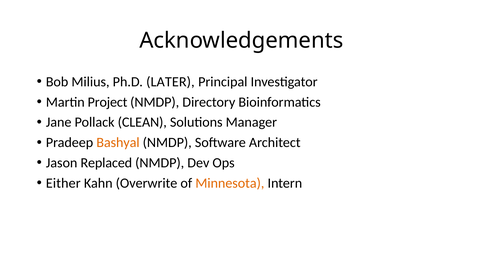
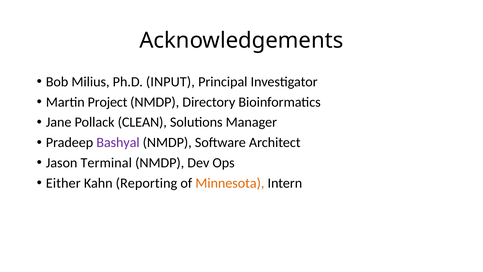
LATER: LATER -> INPUT
Bashyal colour: orange -> purple
Replaced: Replaced -> Terminal
Overwrite: Overwrite -> Reporting
